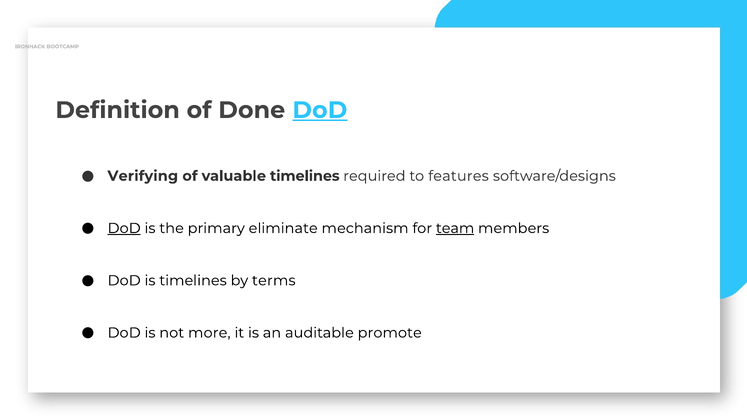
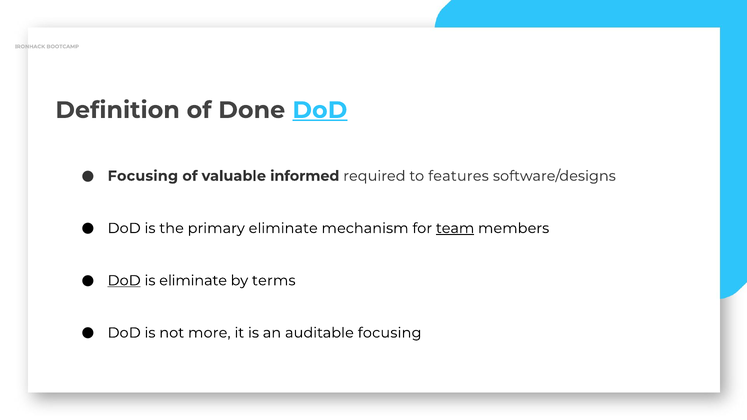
Verifying at (143, 176): Verifying -> Focusing
valuable timelines: timelines -> informed
DoD at (124, 228) underline: present -> none
DoD at (124, 281) underline: none -> present
is timelines: timelines -> eliminate
auditable promote: promote -> focusing
